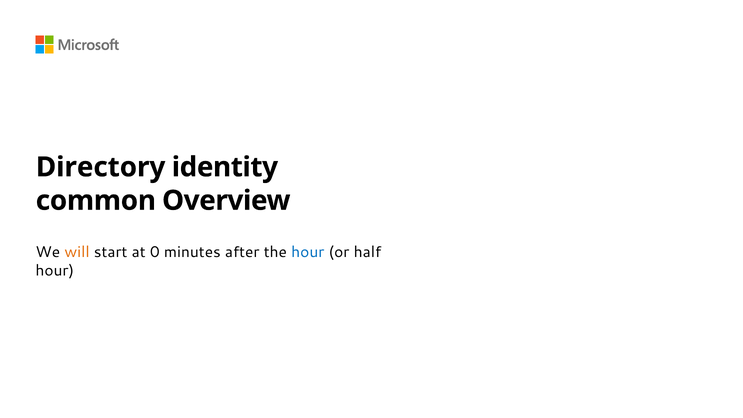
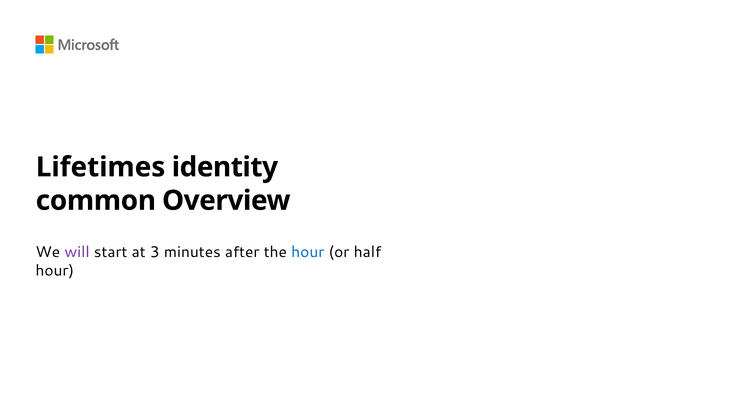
Directory: Directory -> Lifetimes
will colour: orange -> purple
0: 0 -> 3
